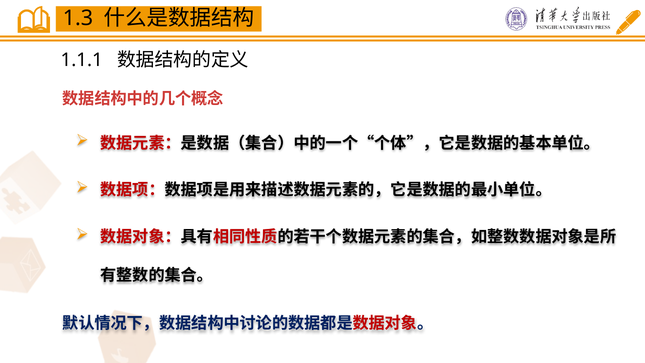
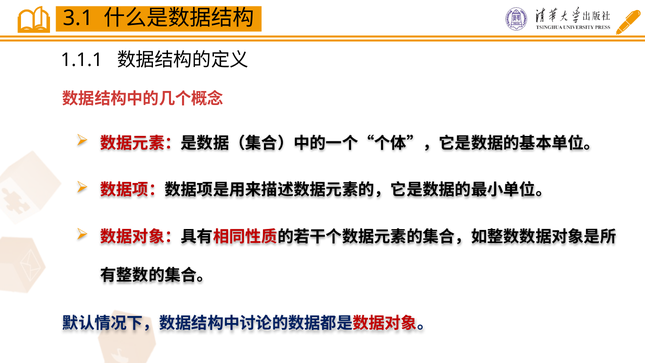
1.3: 1.3 -> 3.1
